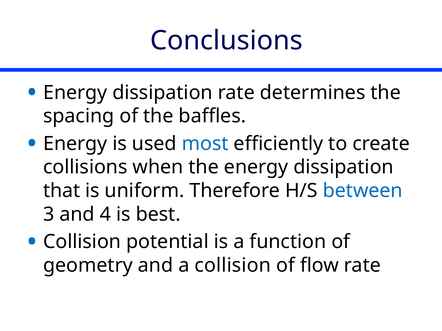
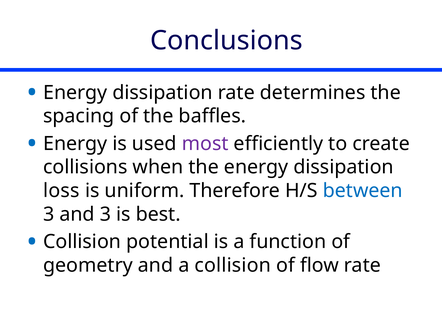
most colour: blue -> purple
that: that -> loss
and 4: 4 -> 3
